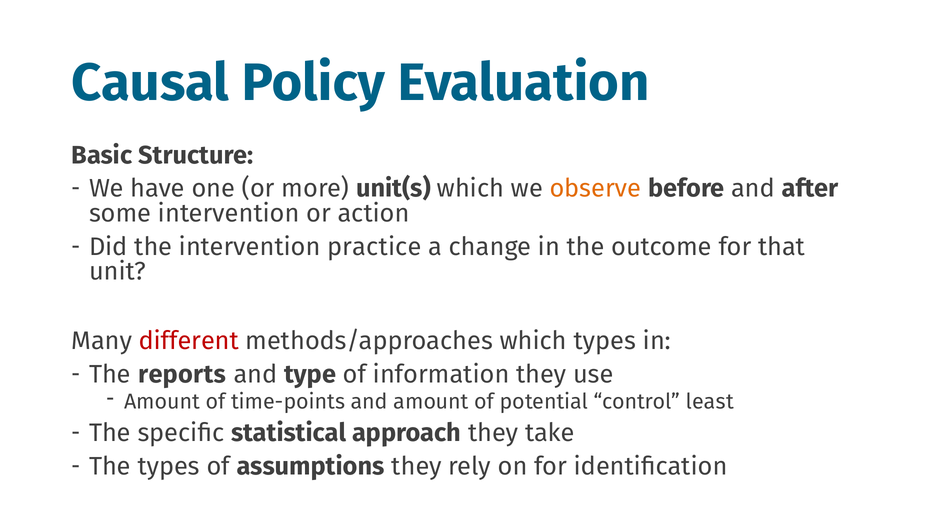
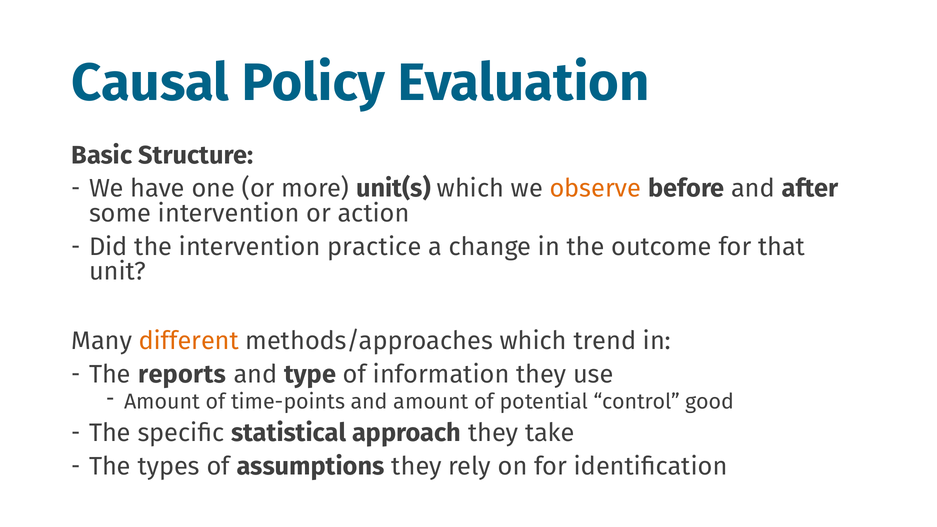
different colour: red -> orange
which types: types -> trend
least: least -> good
